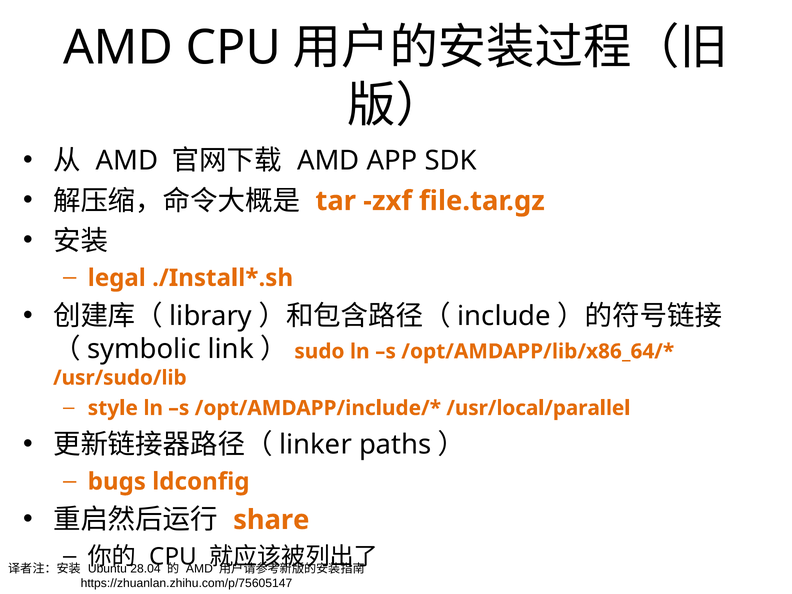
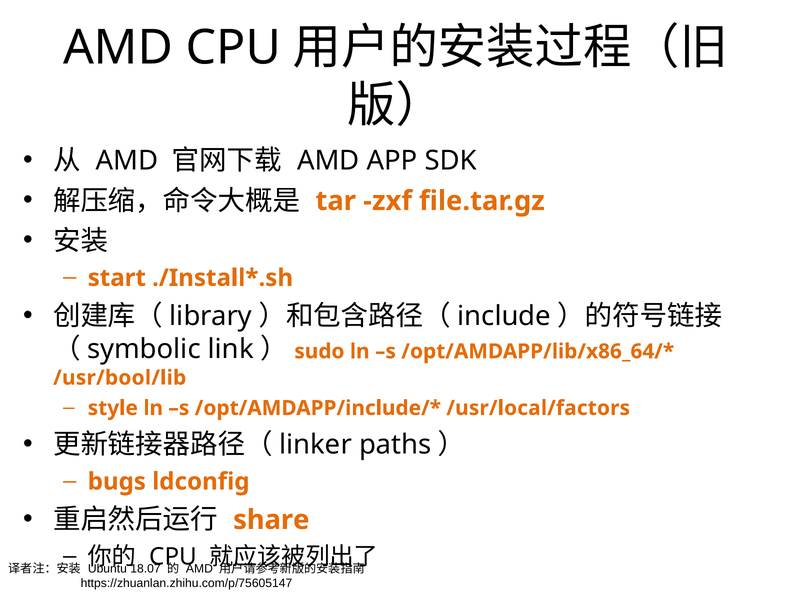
legal: legal -> start
/usr/sudo/lib: /usr/sudo/lib -> /usr/bool/lib
/usr/local/parallel: /usr/local/parallel -> /usr/local/factors
28.04: 28.04 -> 18.07
